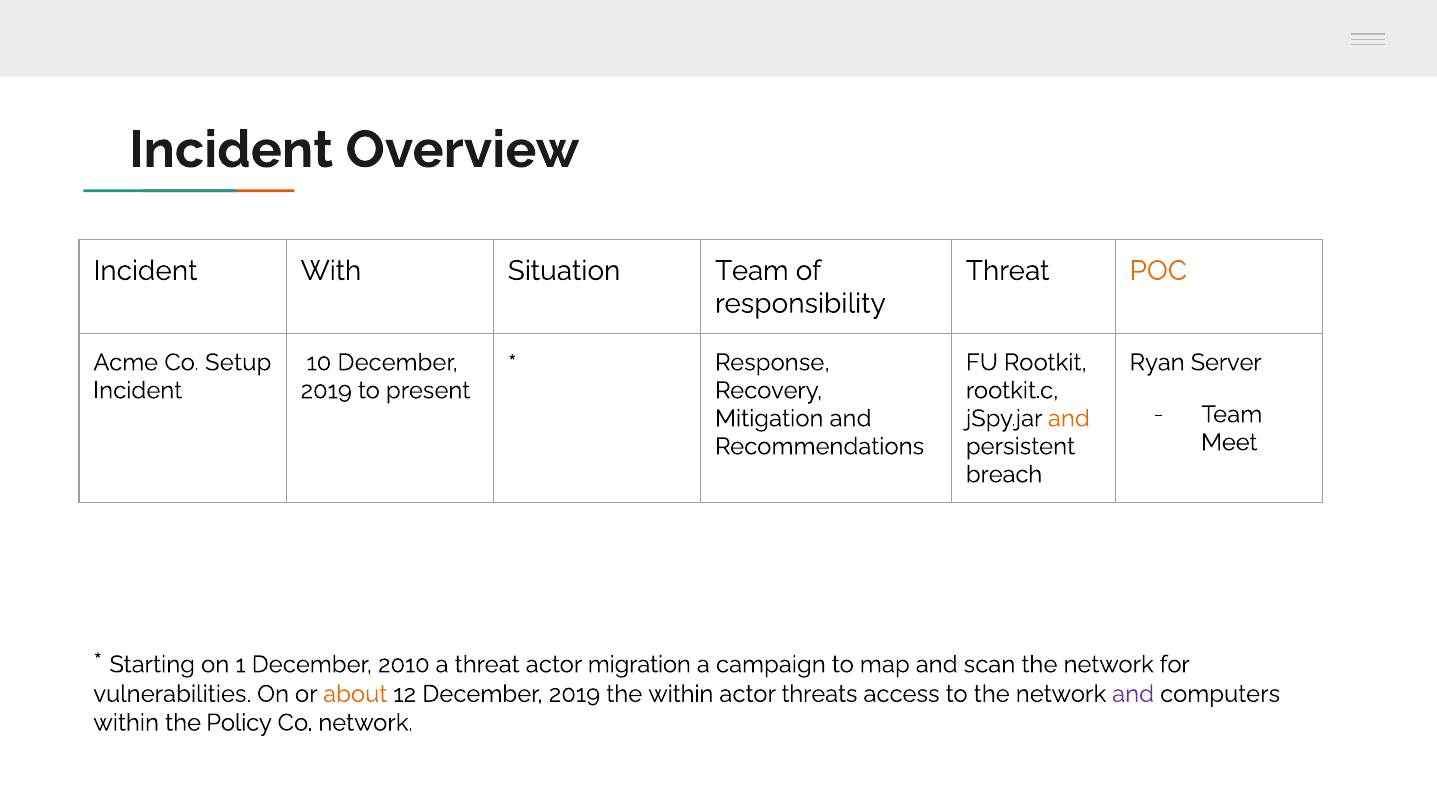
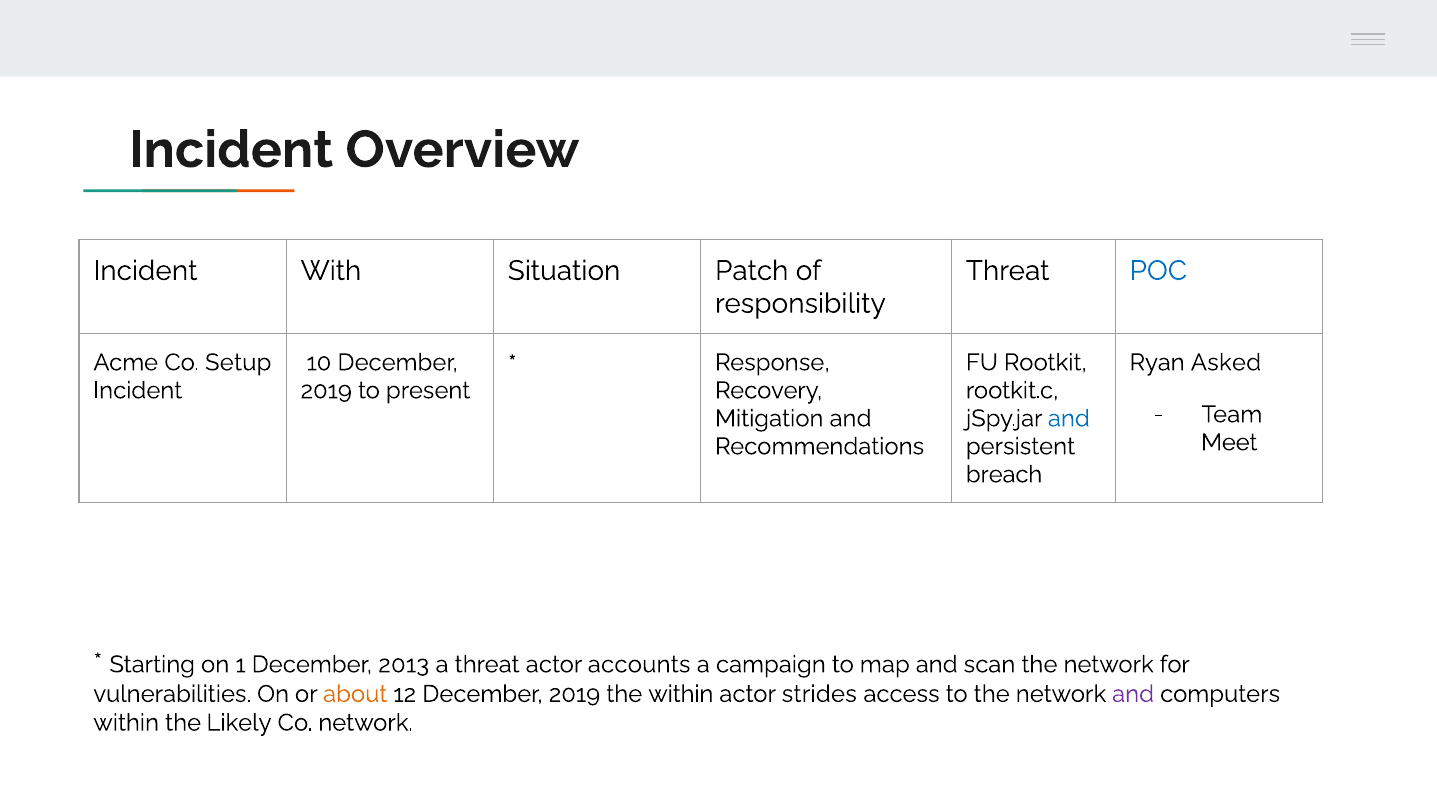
Situation Team: Team -> Patch
POC colour: orange -> blue
Server: Server -> Asked
and at (1069, 419) colour: orange -> blue
2010: 2010 -> 2013
migration: migration -> accounts
threats: threats -> strides
Policy: Policy -> Likely
